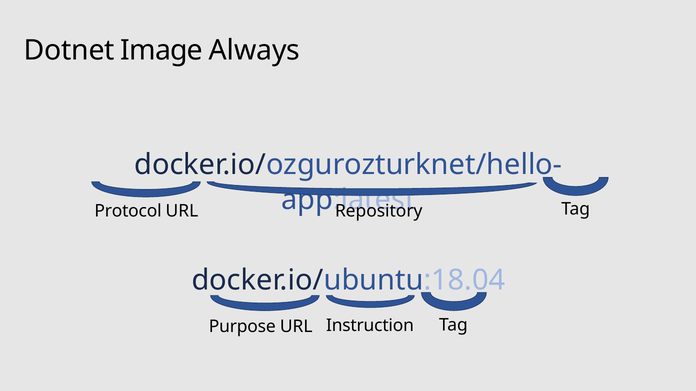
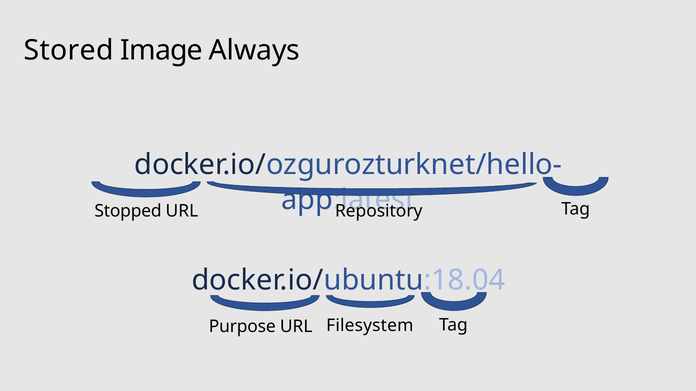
Dotnet: Dotnet -> Stored
Protocol: Protocol -> Stopped
Instruction: Instruction -> Filesystem
